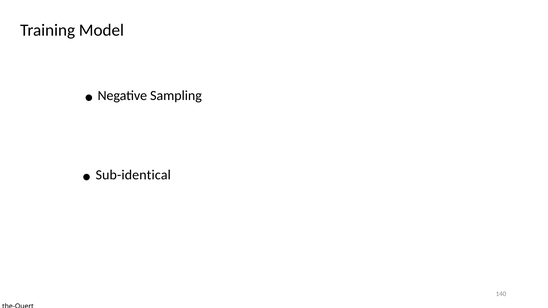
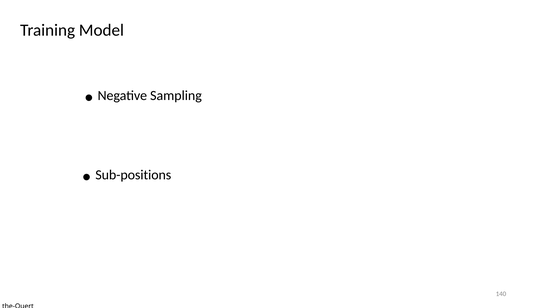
Sub-identical: Sub-identical -> Sub-positions
